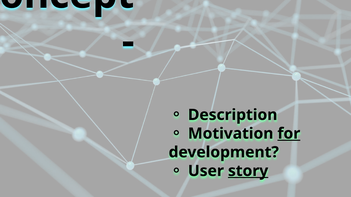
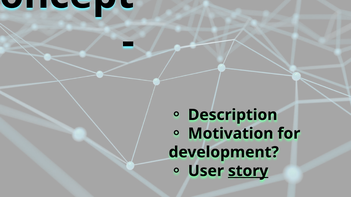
for underline: present -> none
